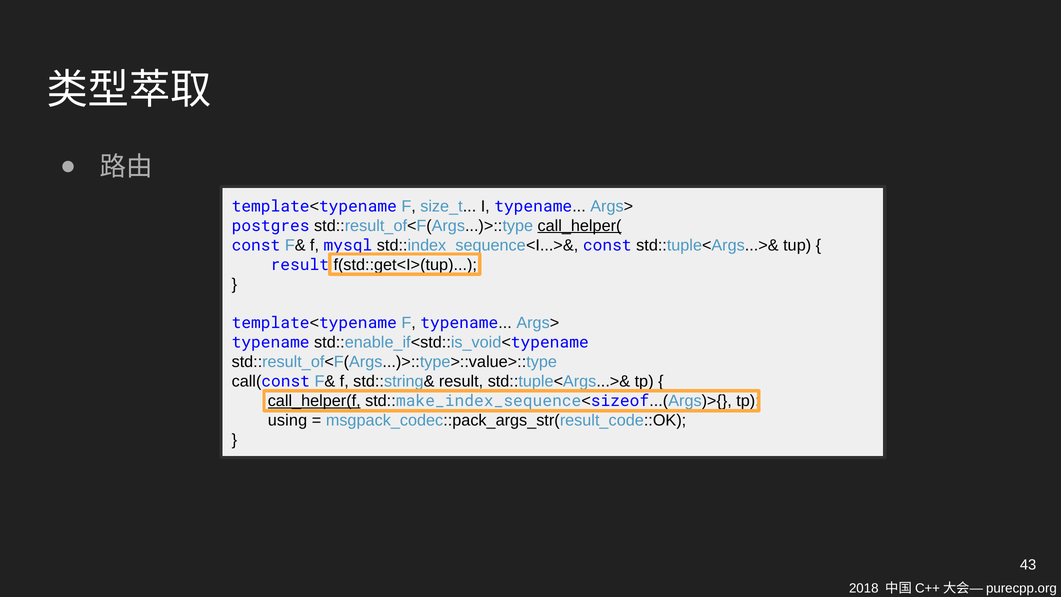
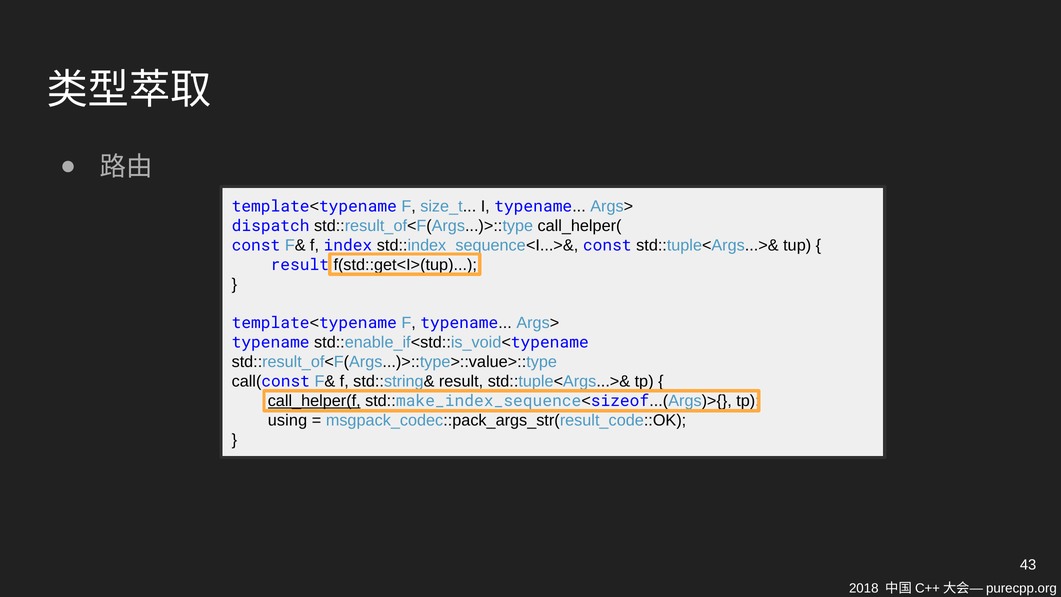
postgres: postgres -> dispatch
call_helper( underline: present -> none
mysql: mysql -> index
